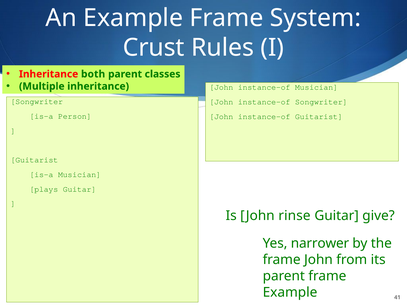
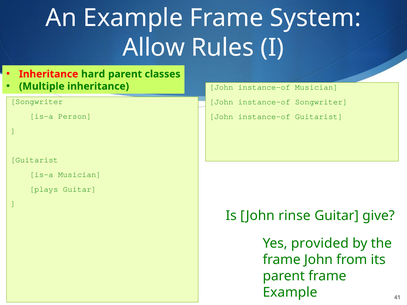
Crust: Crust -> Allow
both: both -> hard
narrower: narrower -> provided
